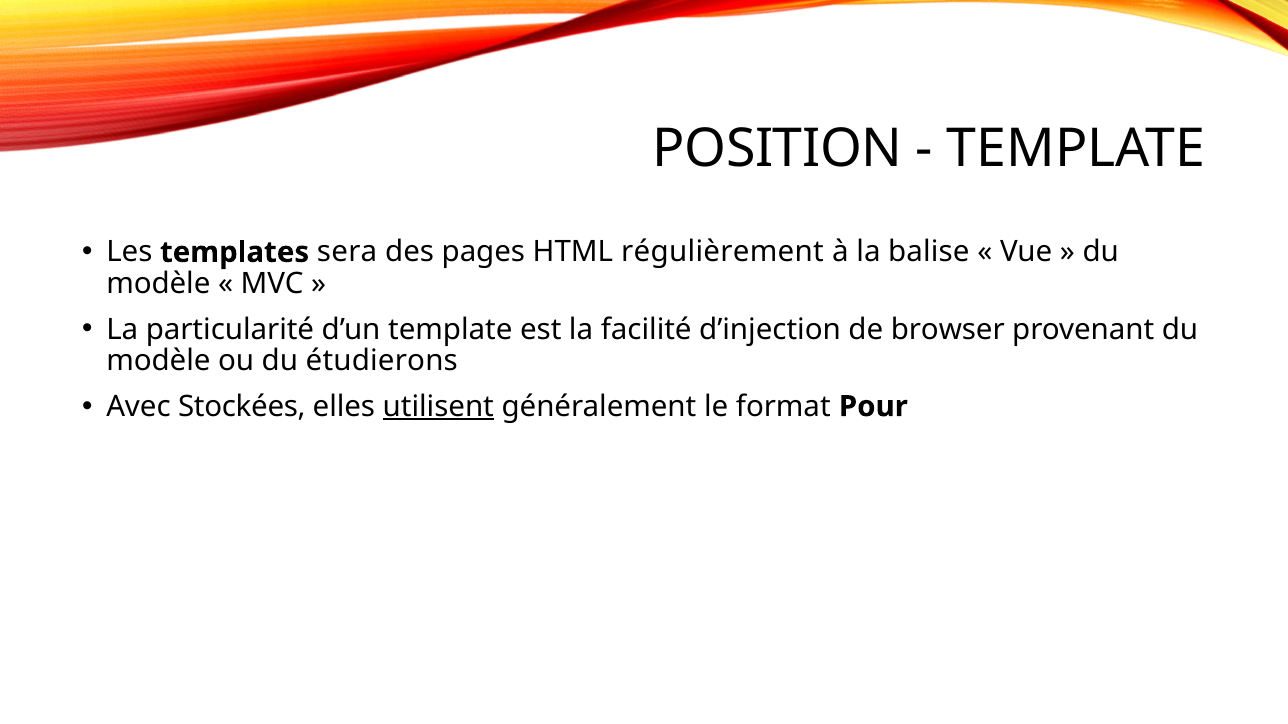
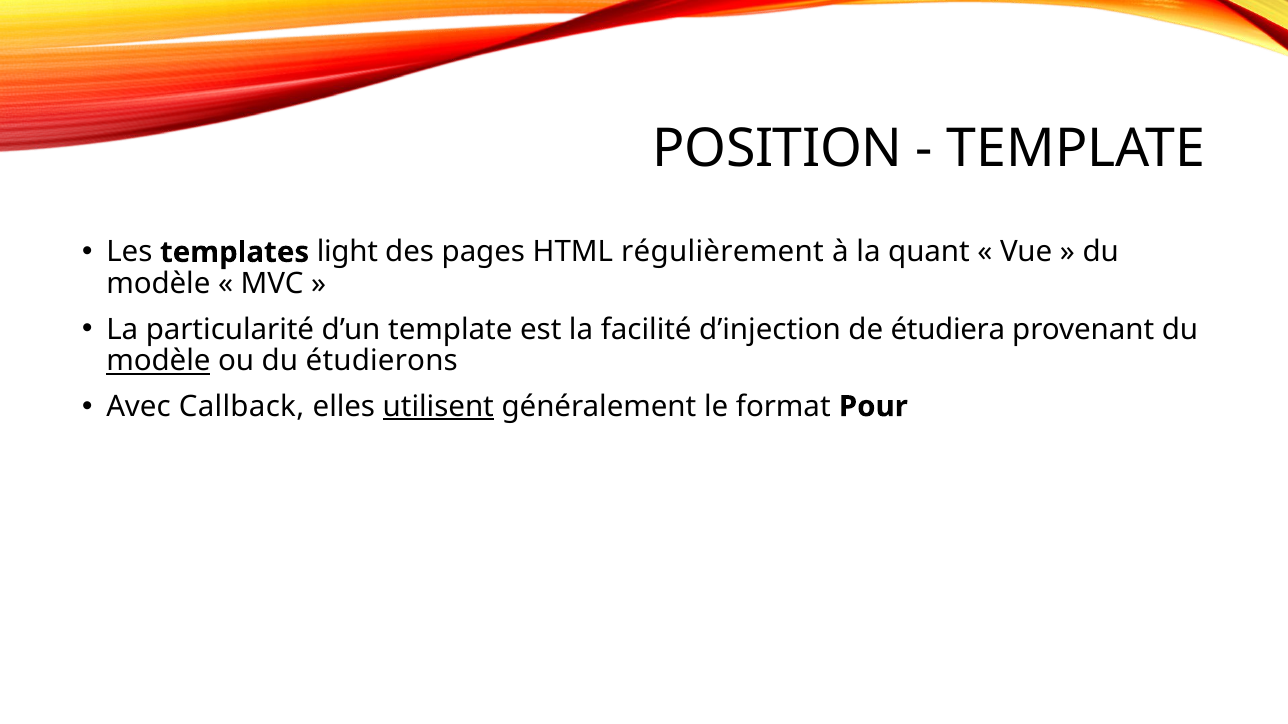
sera: sera -> light
balise: balise -> quant
browser: browser -> étudiera
modèle at (158, 361) underline: none -> present
Stockées: Stockées -> Callback
